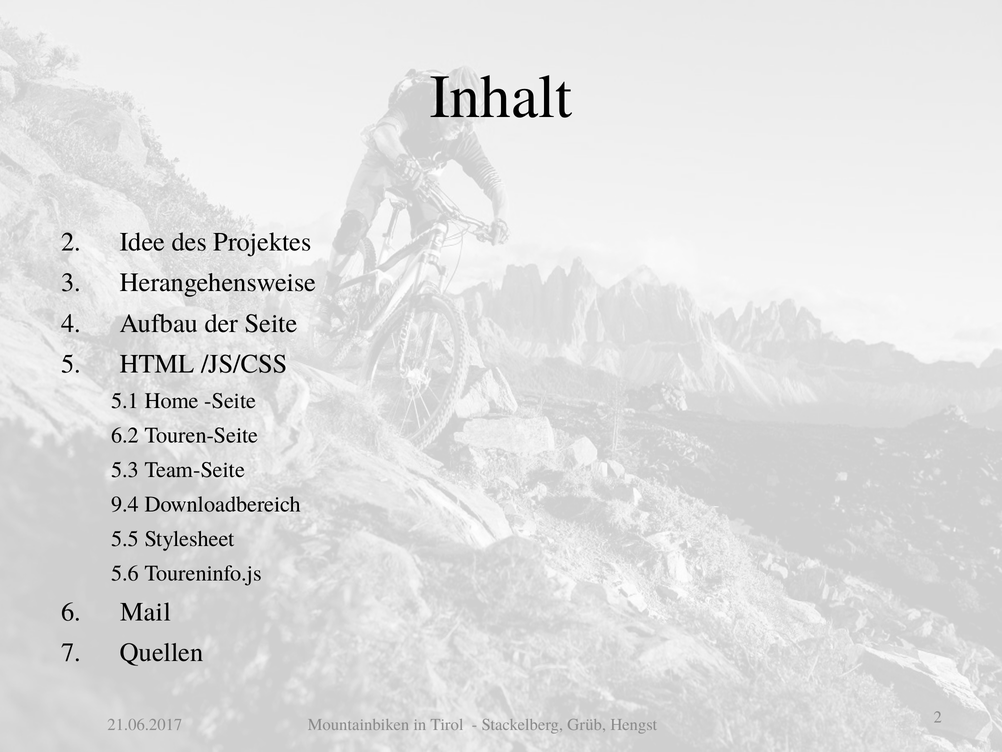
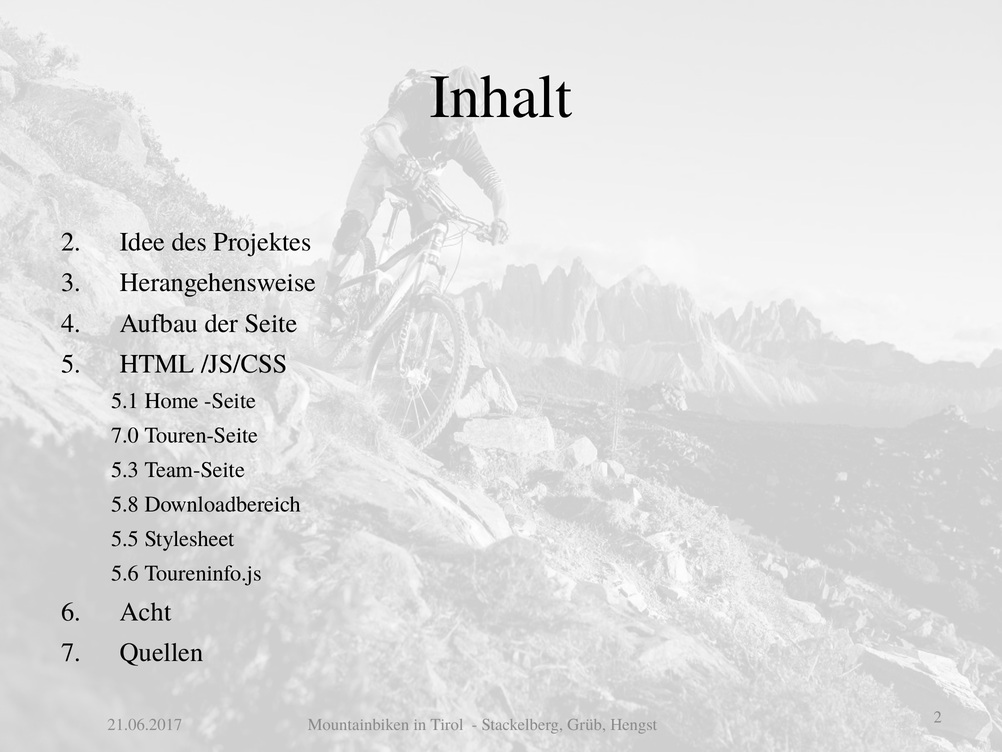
6.2: 6.2 -> 7.0
9.4: 9.4 -> 5.8
Mail: Mail -> Acht
